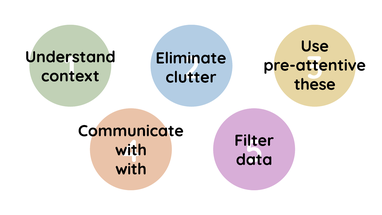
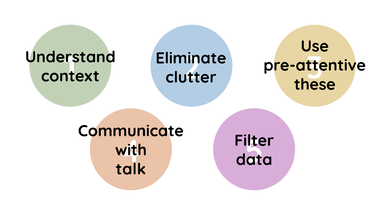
with at (131, 169): with -> talk
